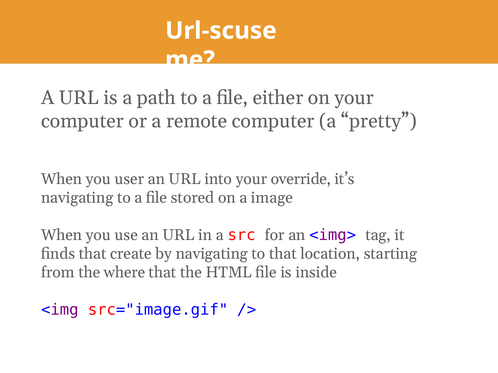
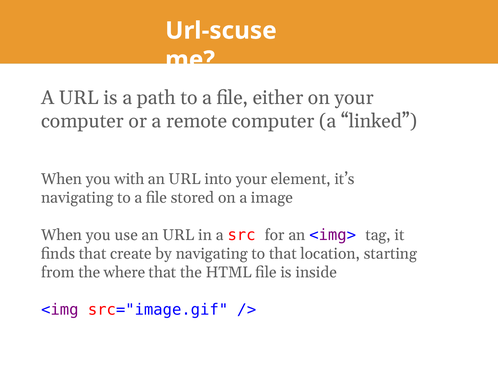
pretty: pretty -> linked
user: user -> with
override: override -> element
